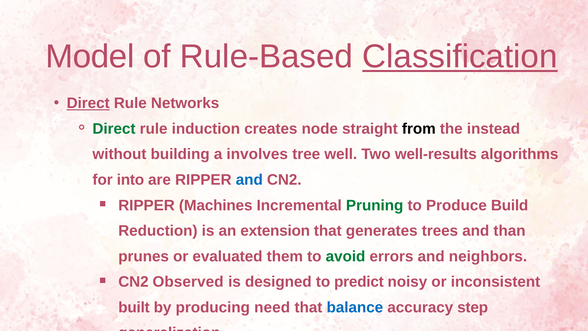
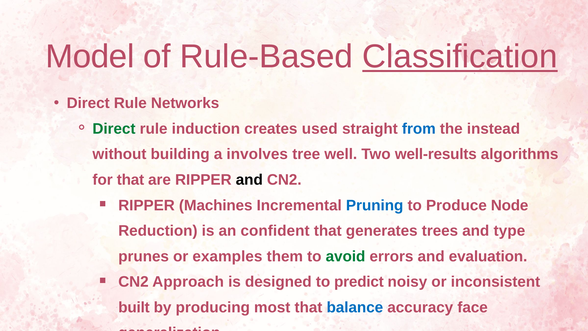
Direct at (88, 103) underline: present -> none
node: node -> used
from colour: black -> blue
for into: into -> that
and at (249, 180) colour: blue -> black
Pruning colour: green -> blue
Build: Build -> Node
extension: extension -> confident
than: than -> type
evaluated: evaluated -> examples
neighbors: neighbors -> evaluation
Observed: Observed -> Approach
need: need -> most
step: step -> face
